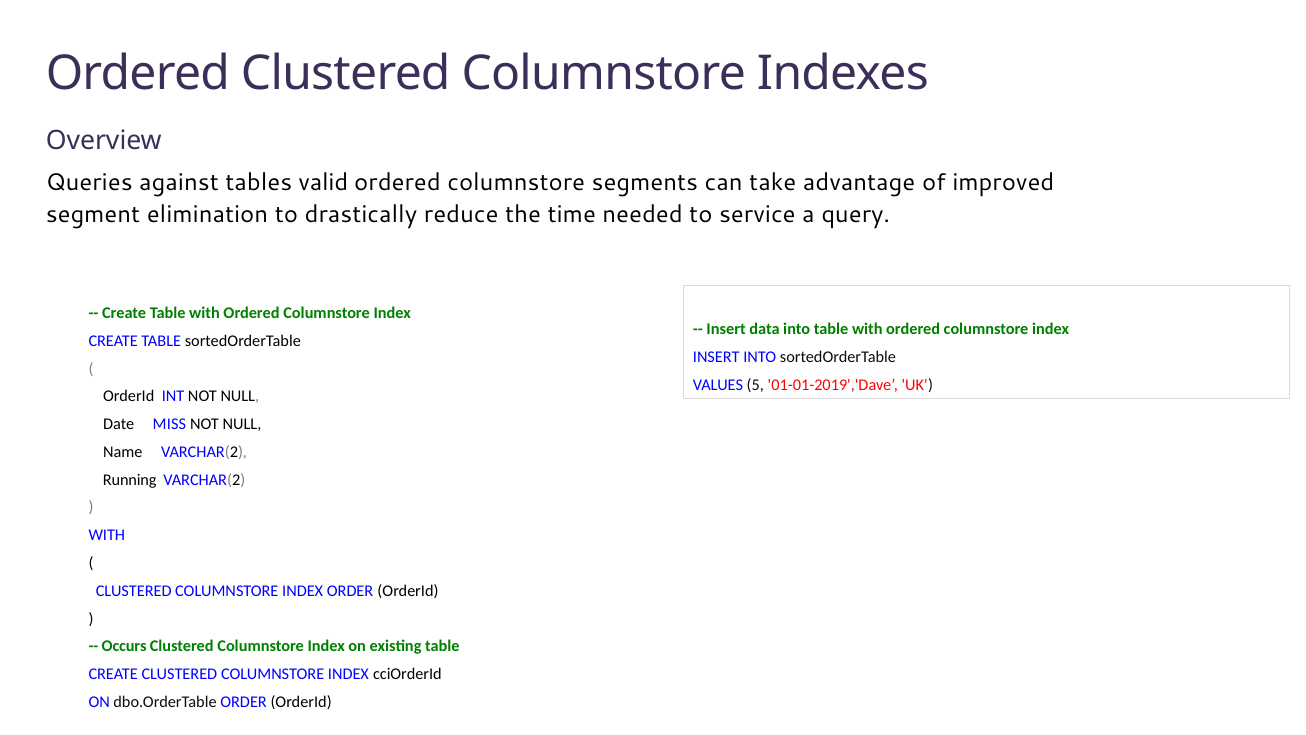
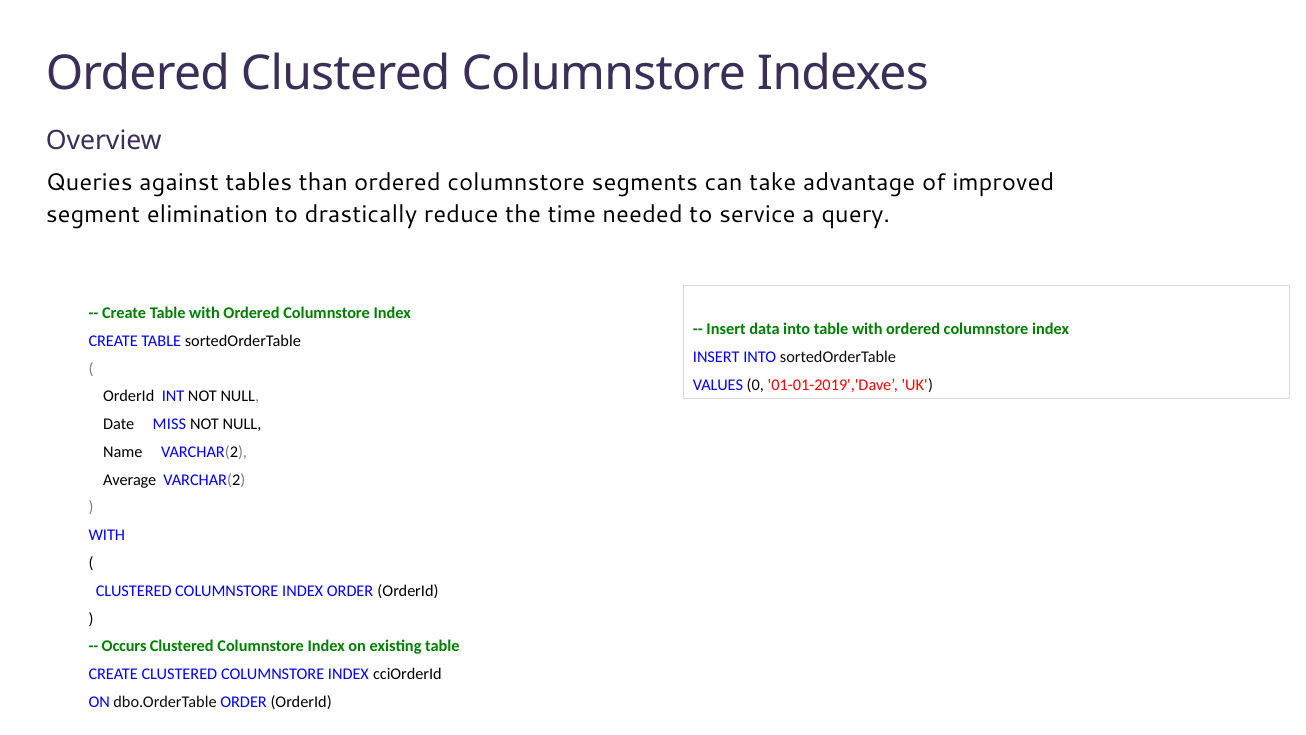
valid: valid -> than
5: 5 -> 0
Running: Running -> Average
